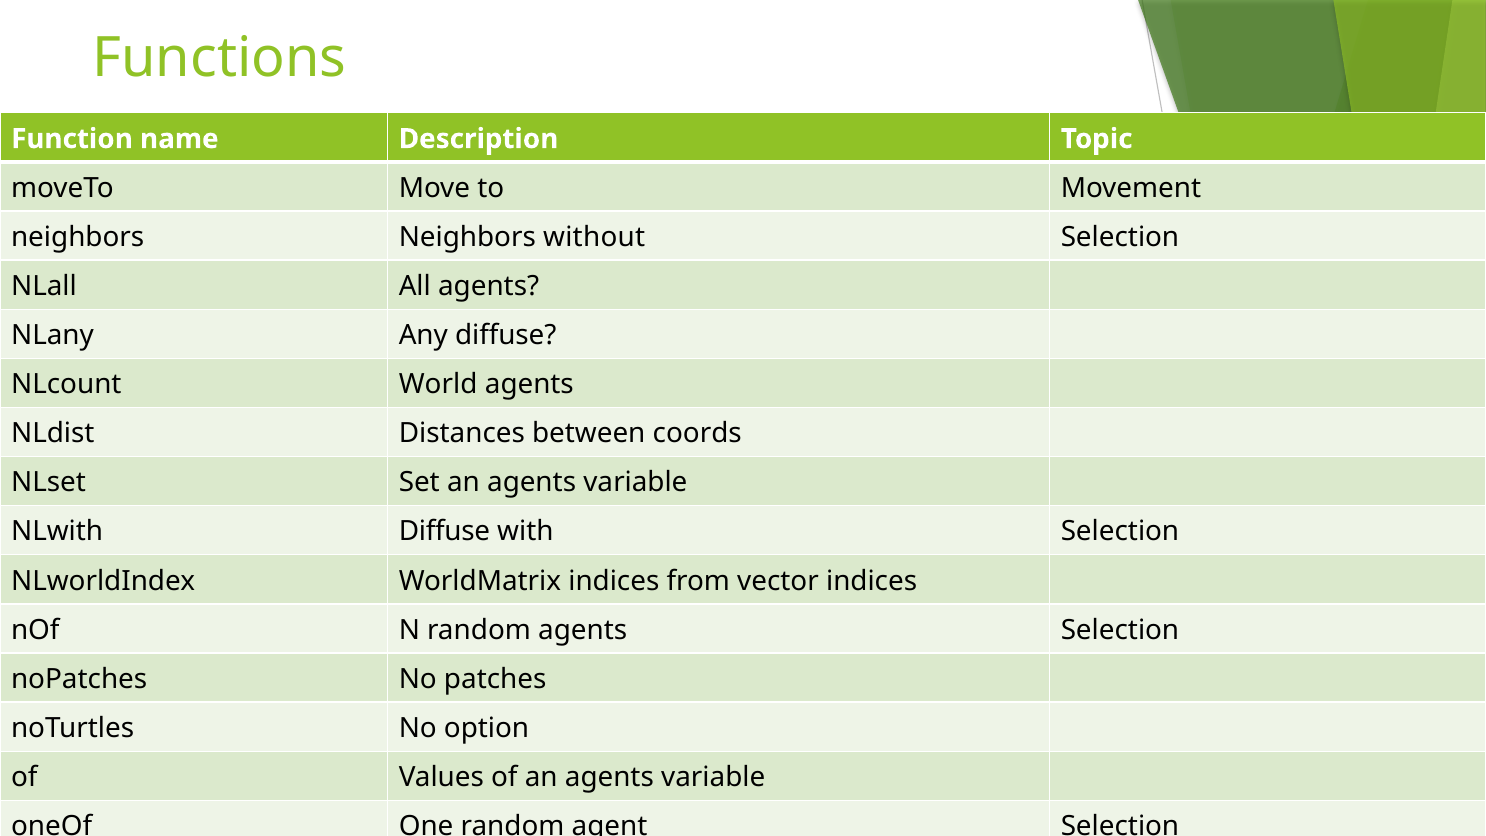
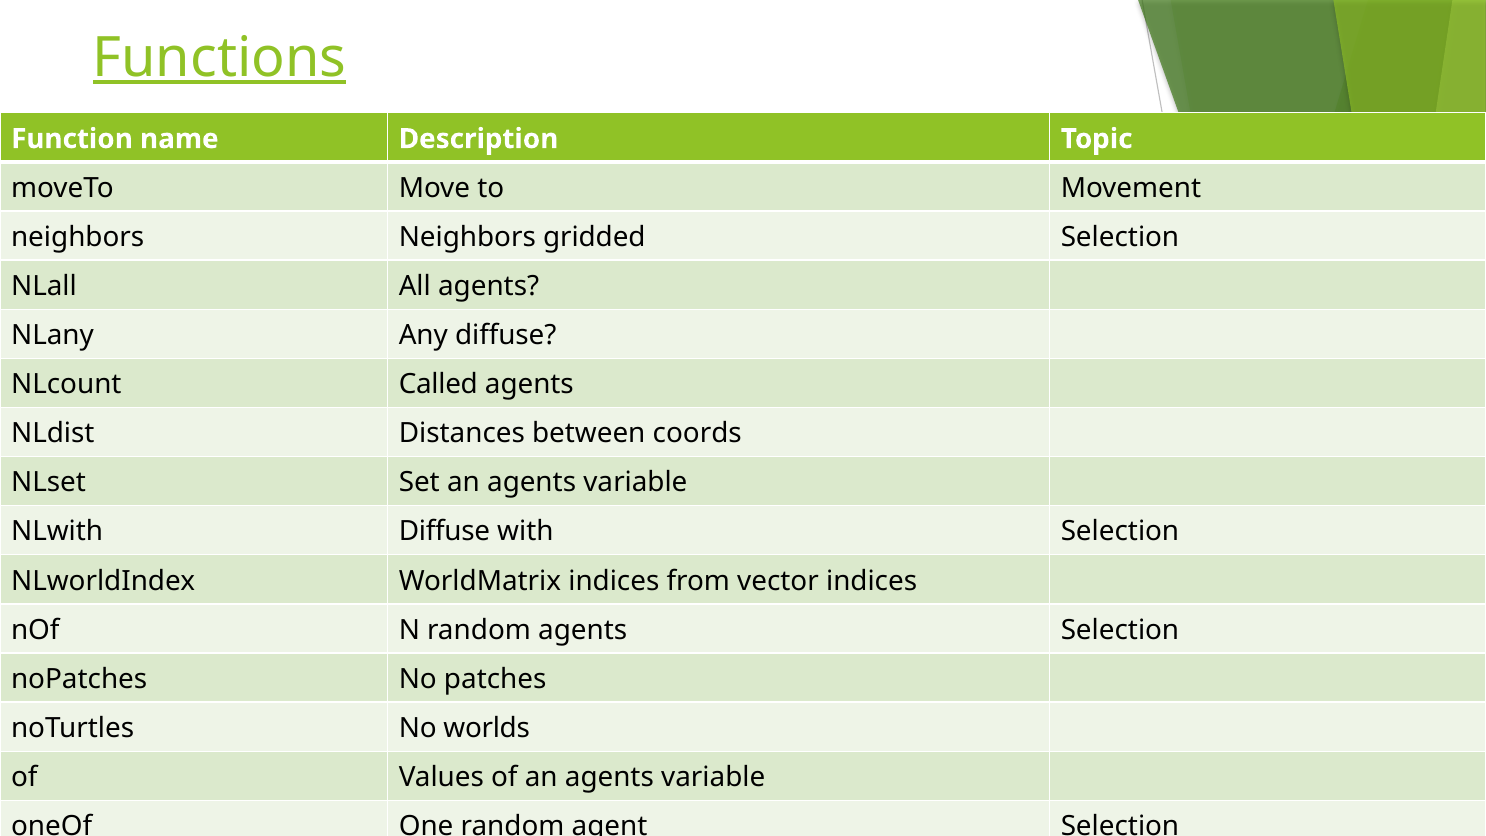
Functions underline: none -> present
without: without -> gridded
World: World -> Called
option: option -> worlds
